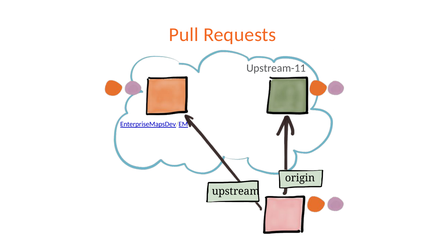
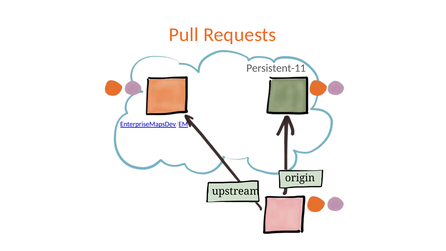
Upstream-11: Upstream-11 -> Persistent-11
